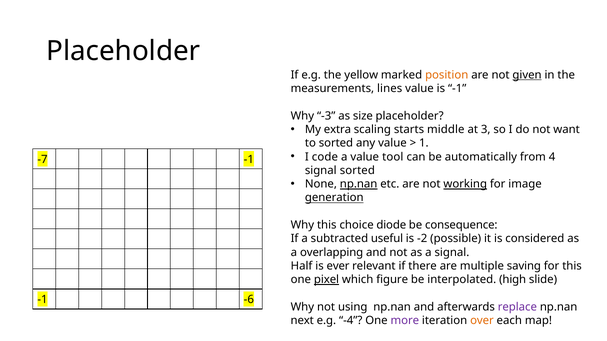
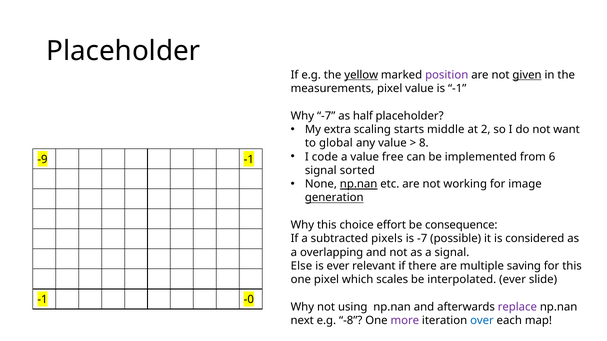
yellow underline: none -> present
position colour: orange -> purple
measurements lines: lines -> pixel
Why -3: -3 -> -7
size: size -> half
3: 3 -> 2
to sorted: sorted -> global
1: 1 -> 8
tool: tool -> free
automatically: automatically -> implemented
4: 4 -> 6
-7: -7 -> -9
working underline: present -> none
diode: diode -> effort
useful: useful -> pixels
is -2: -2 -> -7
Half: Half -> Else
pixel at (327, 280) underline: present -> none
figure: figure -> scales
interpolated high: high -> ever
-6: -6 -> -0
-4: -4 -> -8
over colour: orange -> blue
